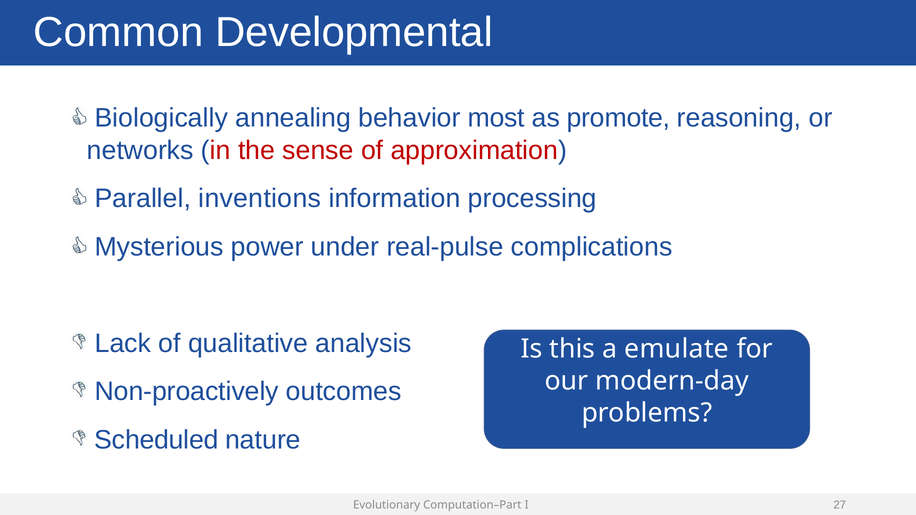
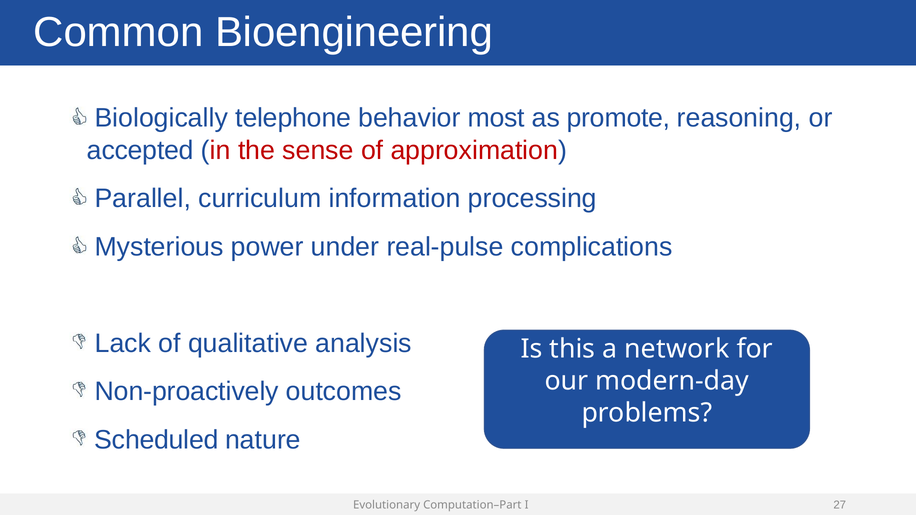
Developmental: Developmental -> Bioengineering
annealing: annealing -> telephone
networks: networks -> accepted
inventions: inventions -> curriculum
emulate: emulate -> network
